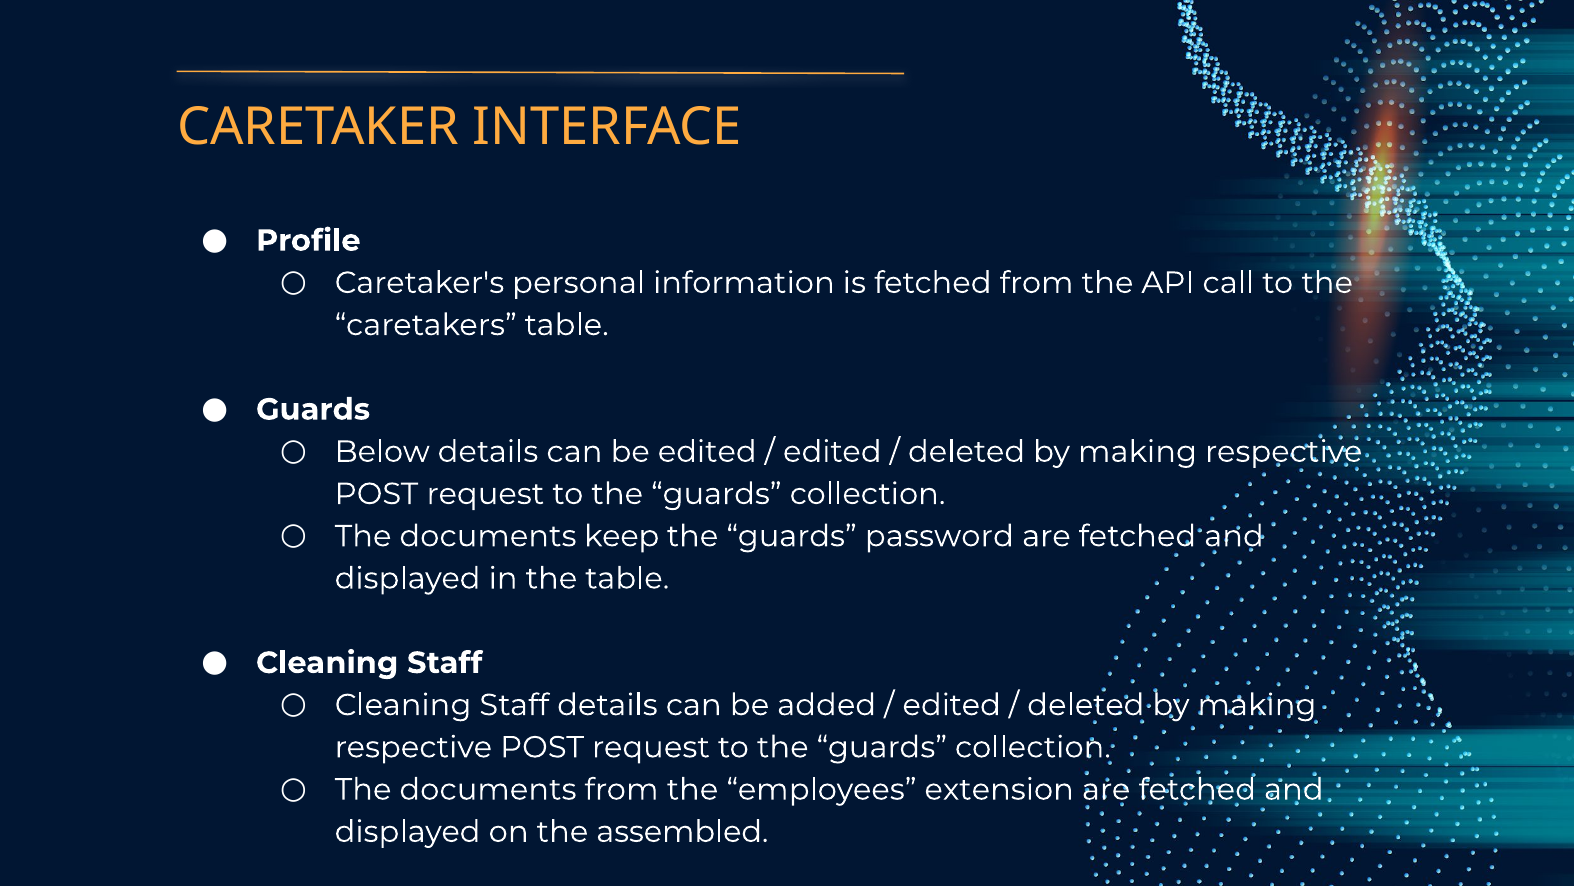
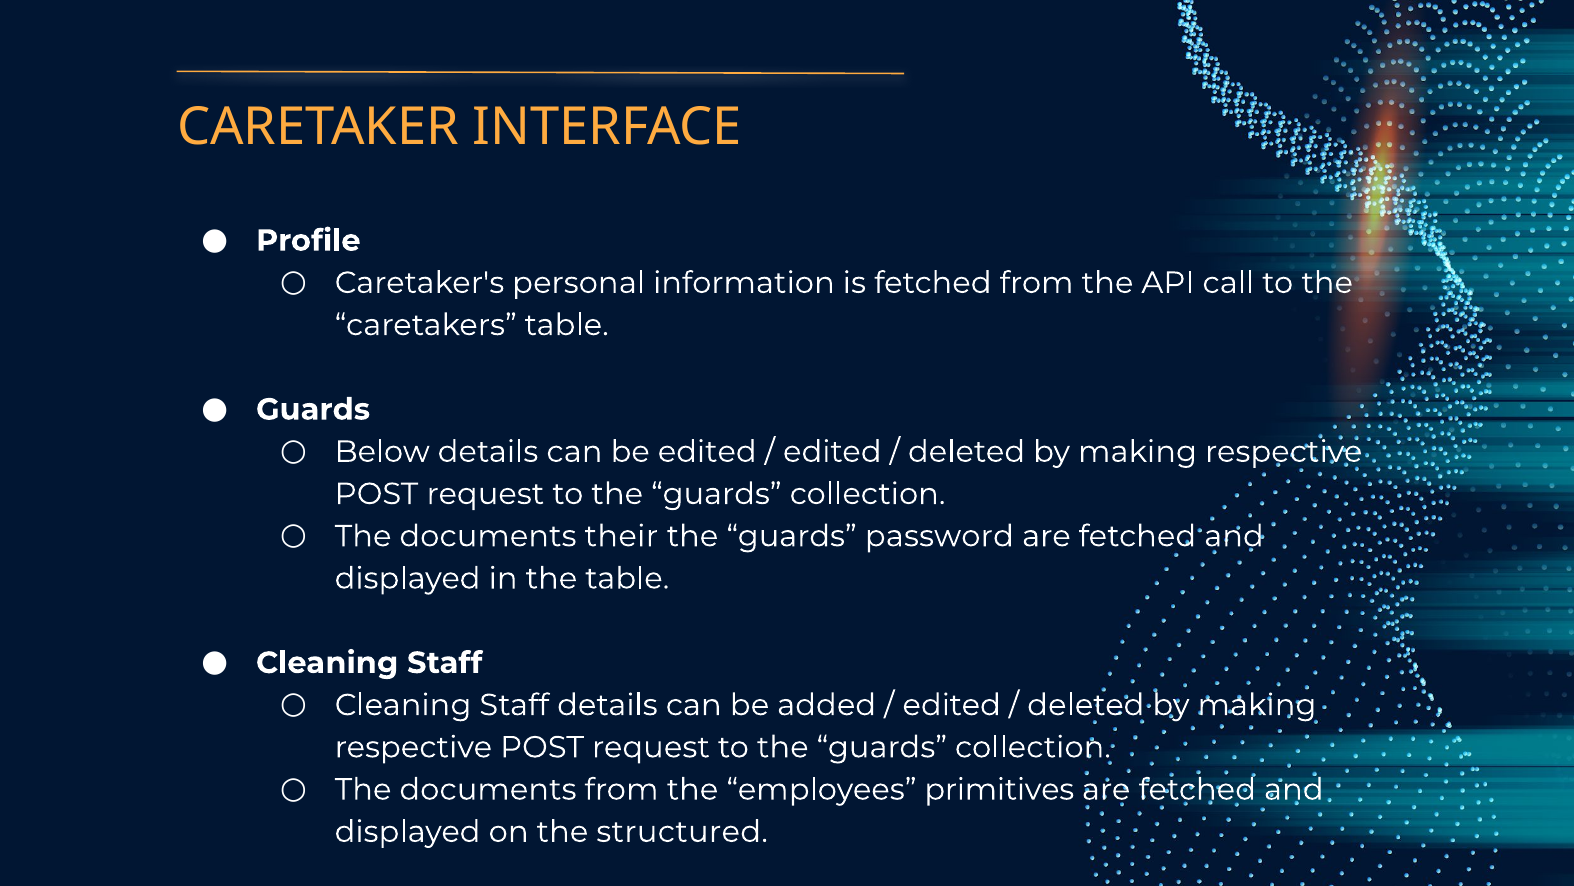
keep: keep -> their
extension: extension -> primitives
assembled: assembled -> structured
